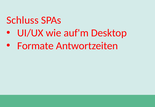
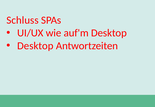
Formate at (35, 46): Formate -> Desktop
